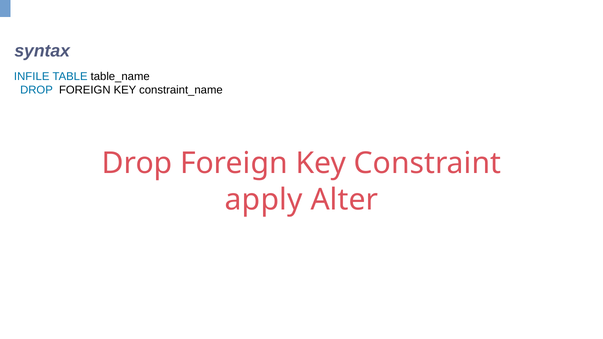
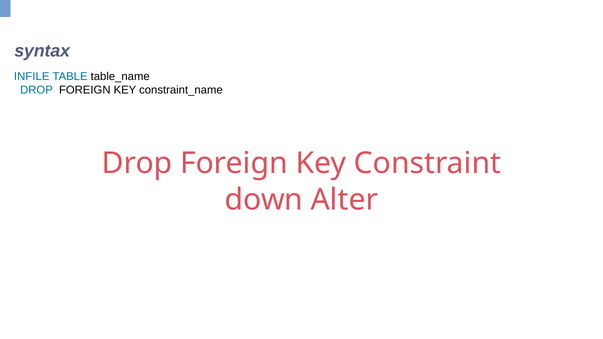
apply: apply -> down
